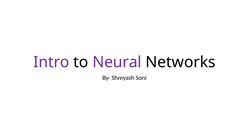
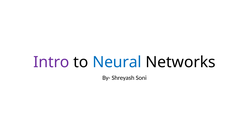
Neural colour: purple -> blue
